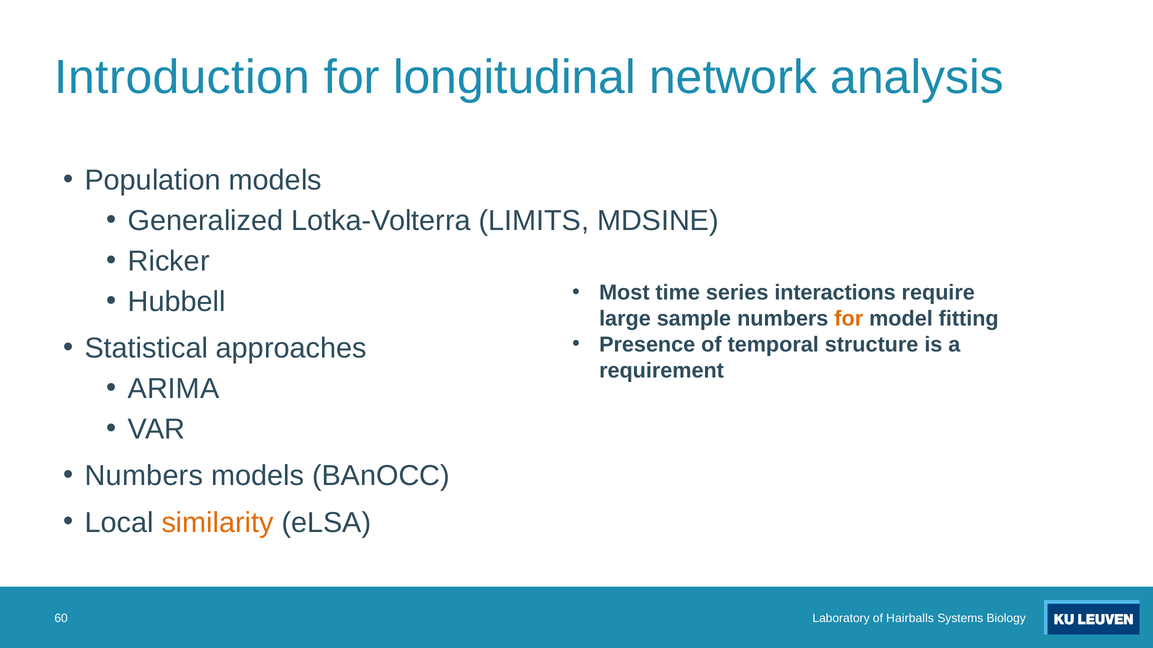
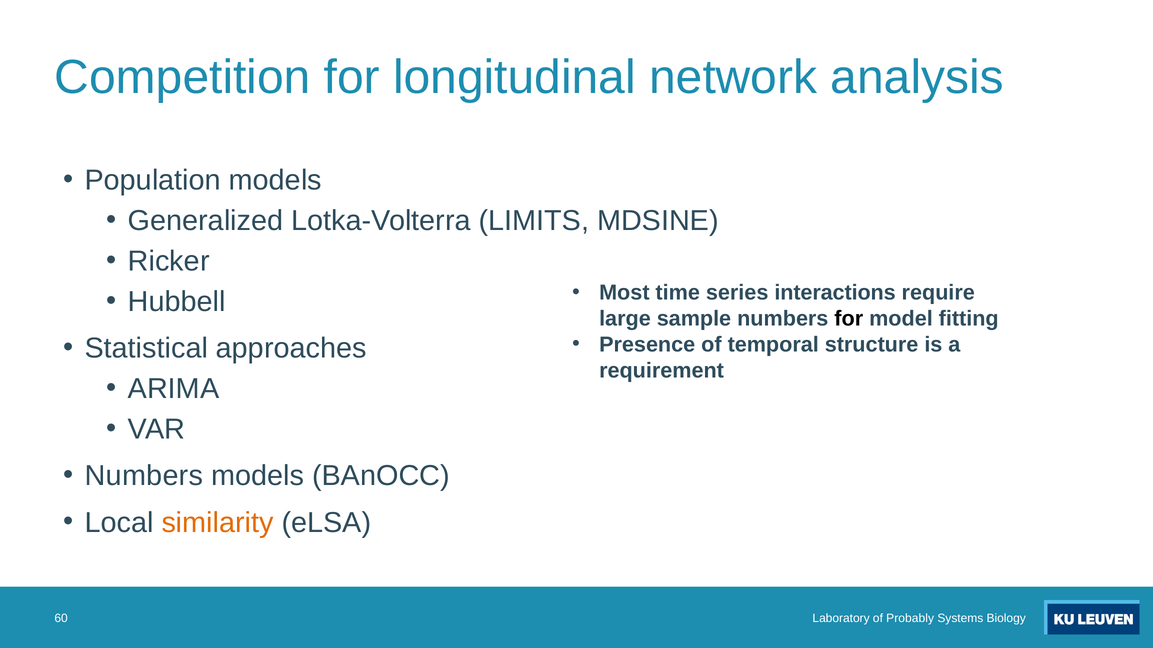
Introduction: Introduction -> Competition
for at (849, 319) colour: orange -> black
Hairballs: Hairballs -> Probably
